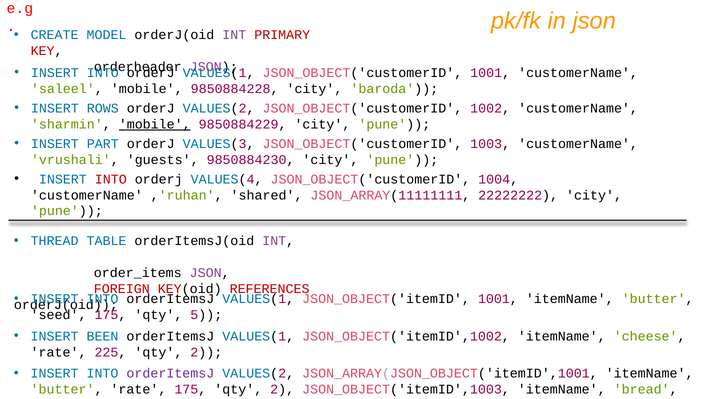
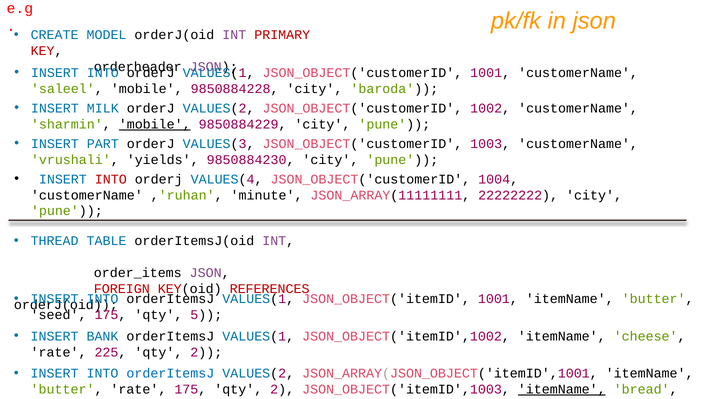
ROWS: ROWS -> MILK
guests: guests -> yields
shared: shared -> minute
BEEN: BEEN -> BANK
orderItemsJ at (170, 374) colour: purple -> blue
itemName at (562, 390) underline: none -> present
